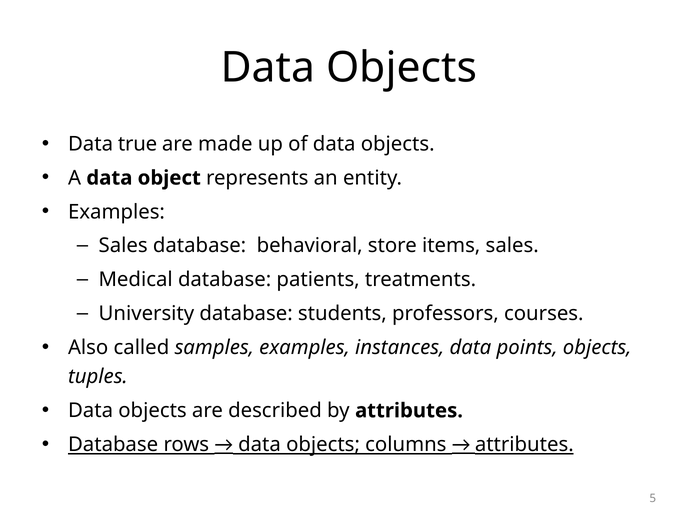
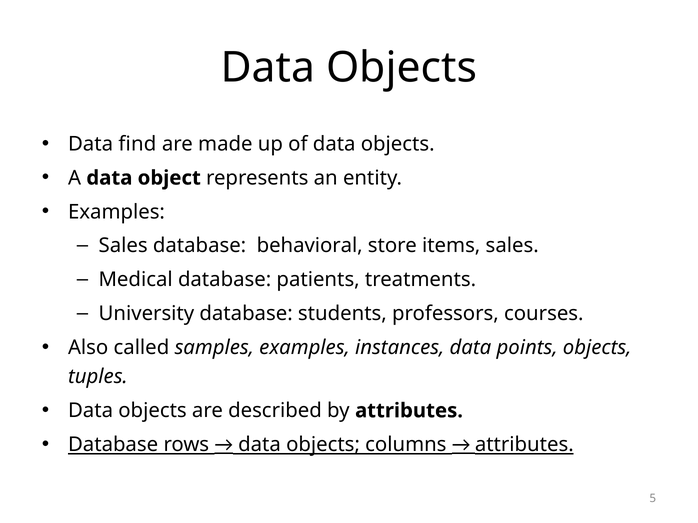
true: true -> find
